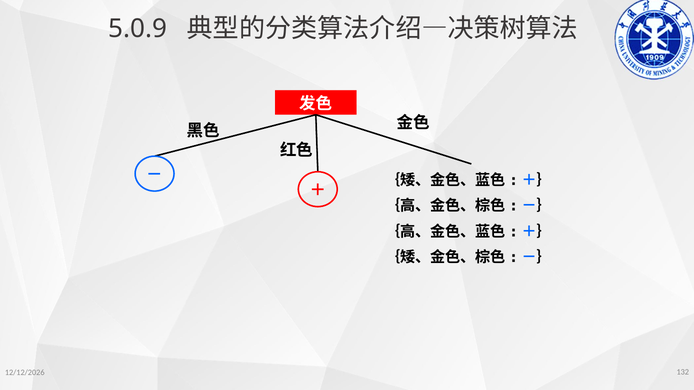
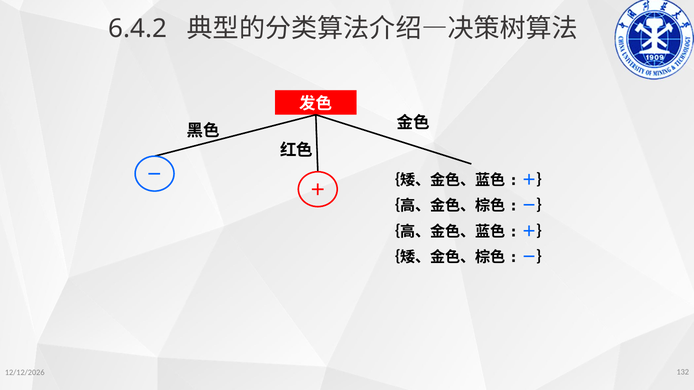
5.0.9: 5.0.9 -> 6.4.2
